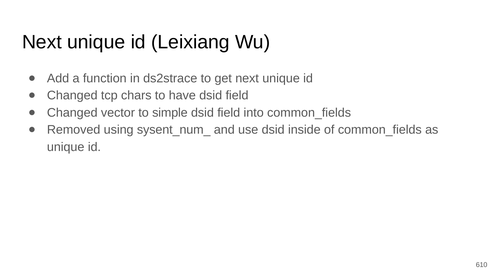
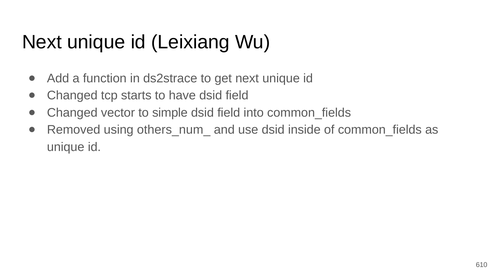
chars: chars -> starts
sysent_num_: sysent_num_ -> others_num_
